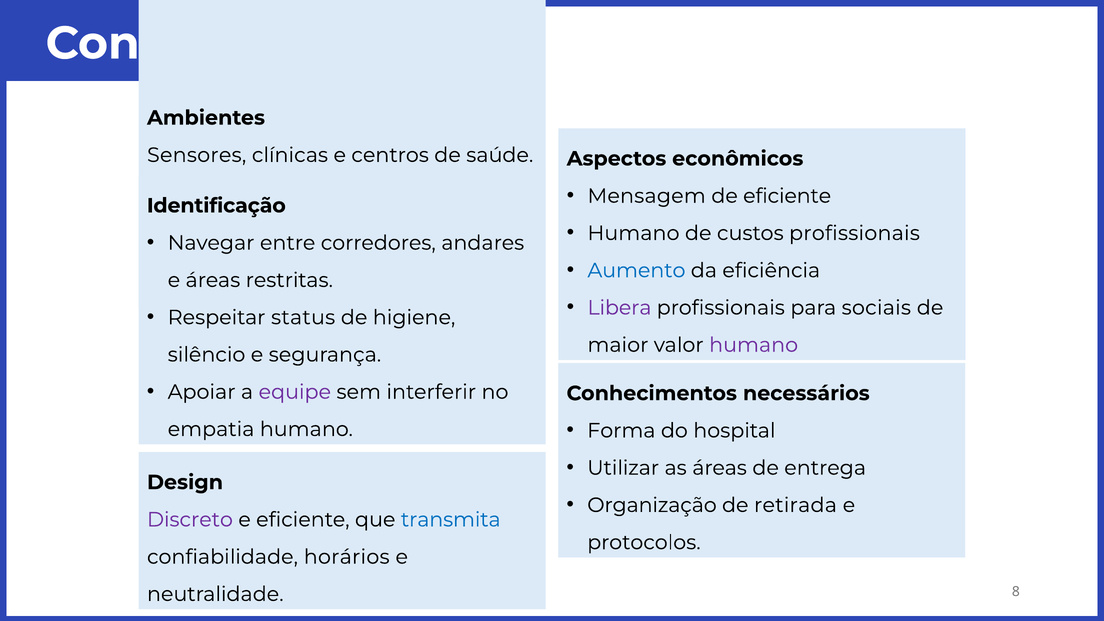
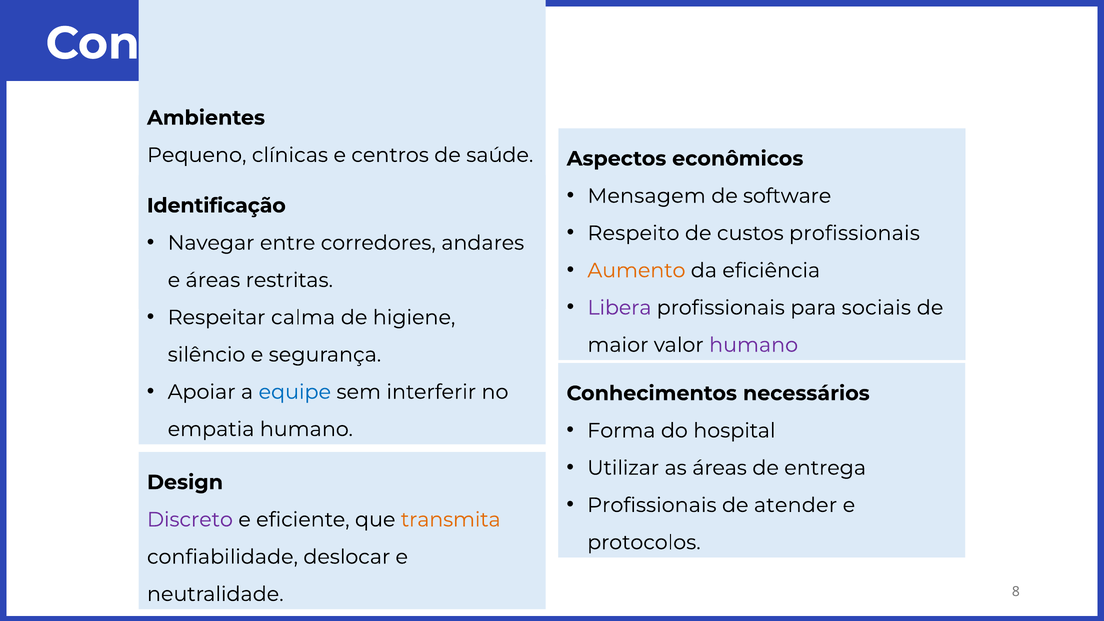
Sensores: Sensores -> Pequeno
de eficiente: eficiente -> software
Humano at (633, 233): Humano -> Respeito
Aumento colour: blue -> orange
status: status -> calma
equipe colour: purple -> blue
Organização at (652, 505): Organização -> Profissionais
retirada: retirada -> atender
transmita colour: blue -> orange
horários: horários -> deslocar
